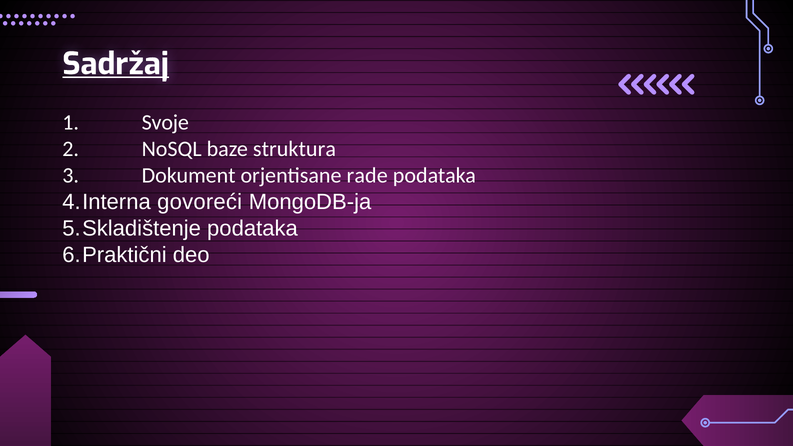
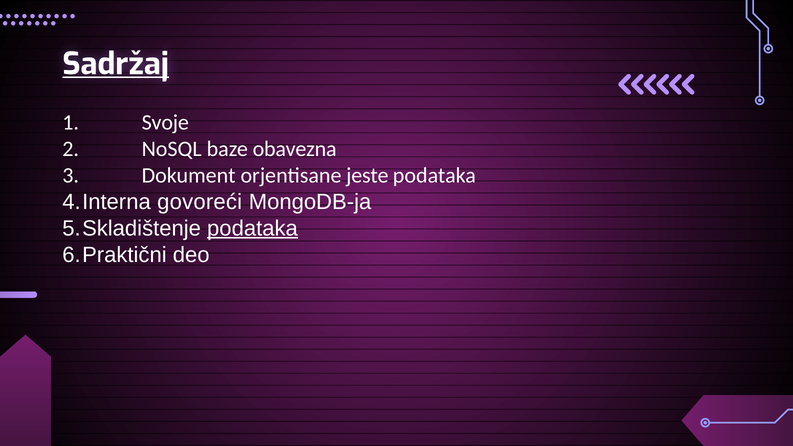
struktura: struktura -> obavezna
rade: rade -> jeste
podataka at (252, 228) underline: none -> present
